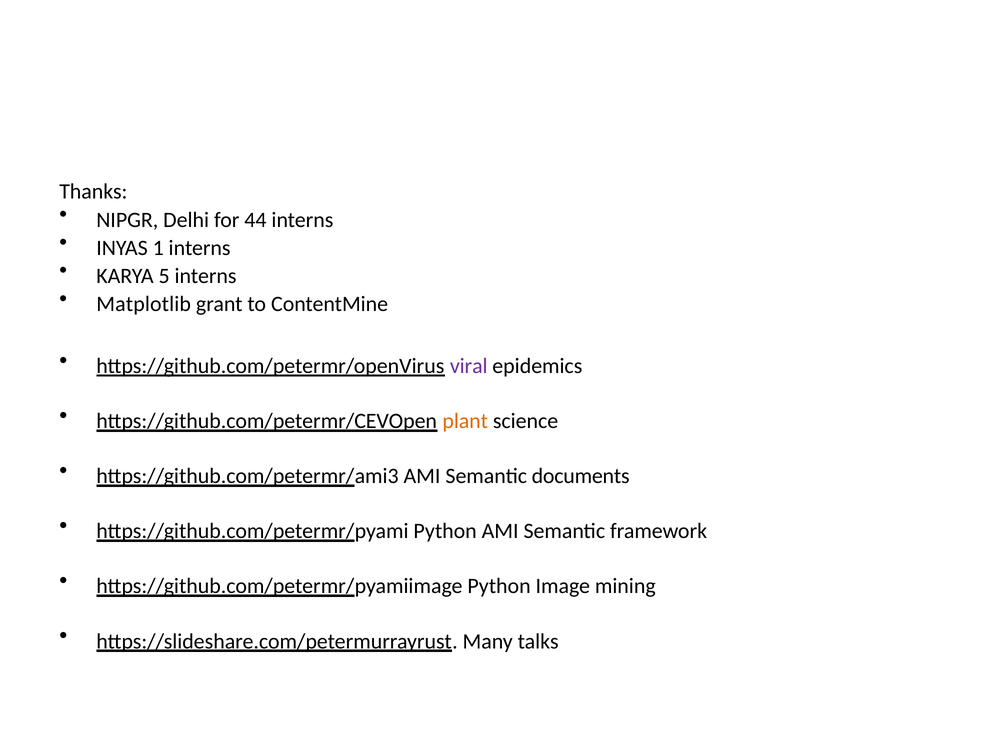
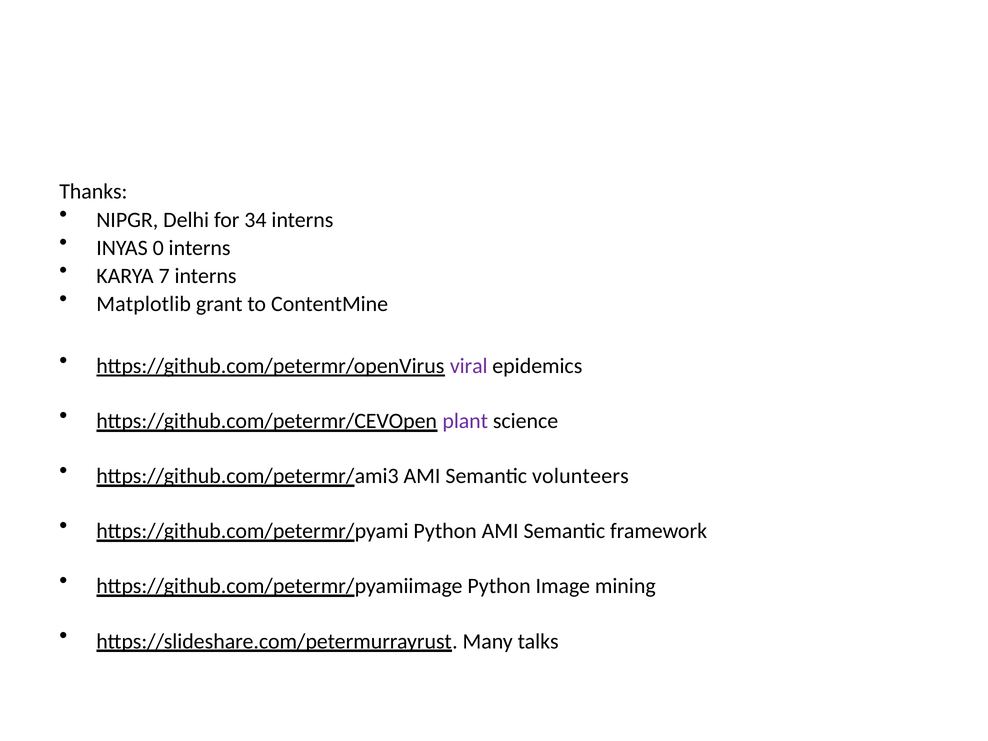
44: 44 -> 34
1: 1 -> 0
5: 5 -> 7
plant colour: orange -> purple
documents: documents -> volunteers
